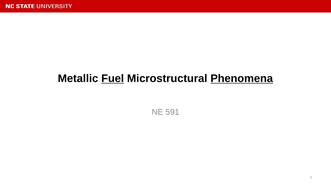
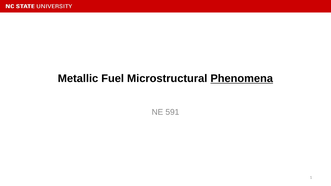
Fuel underline: present -> none
